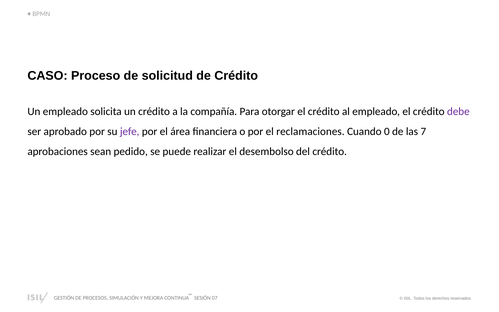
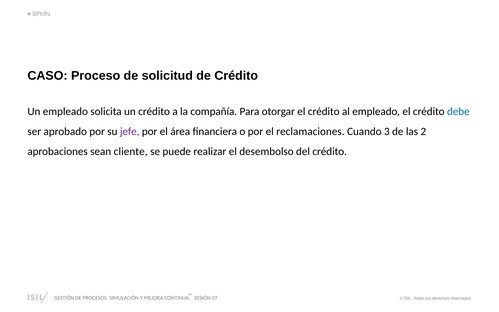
debe colour: purple -> blue
0: 0 -> 3
7: 7 -> 2
pedido: pedido -> cliente
